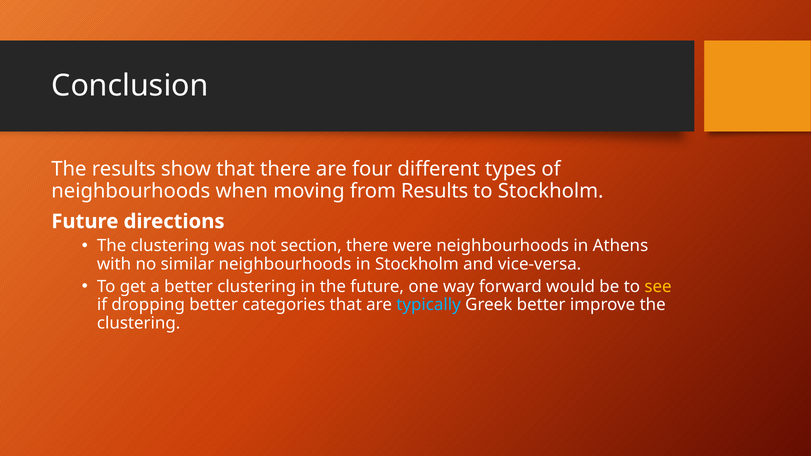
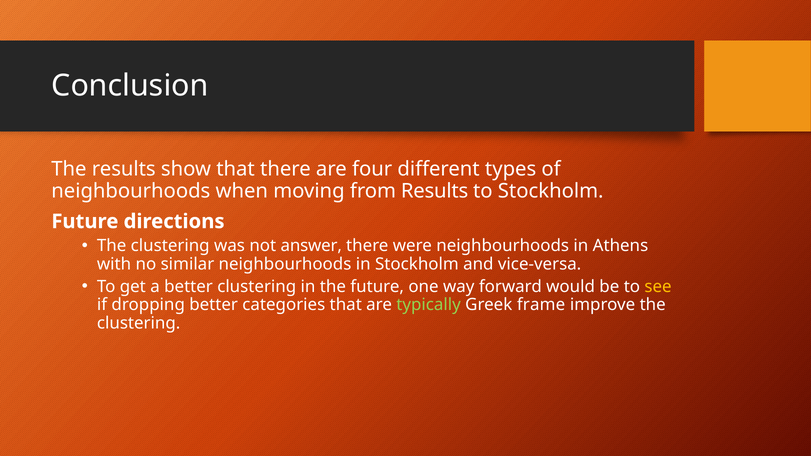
section: section -> answer
typically colour: light blue -> light green
Greek better: better -> frame
